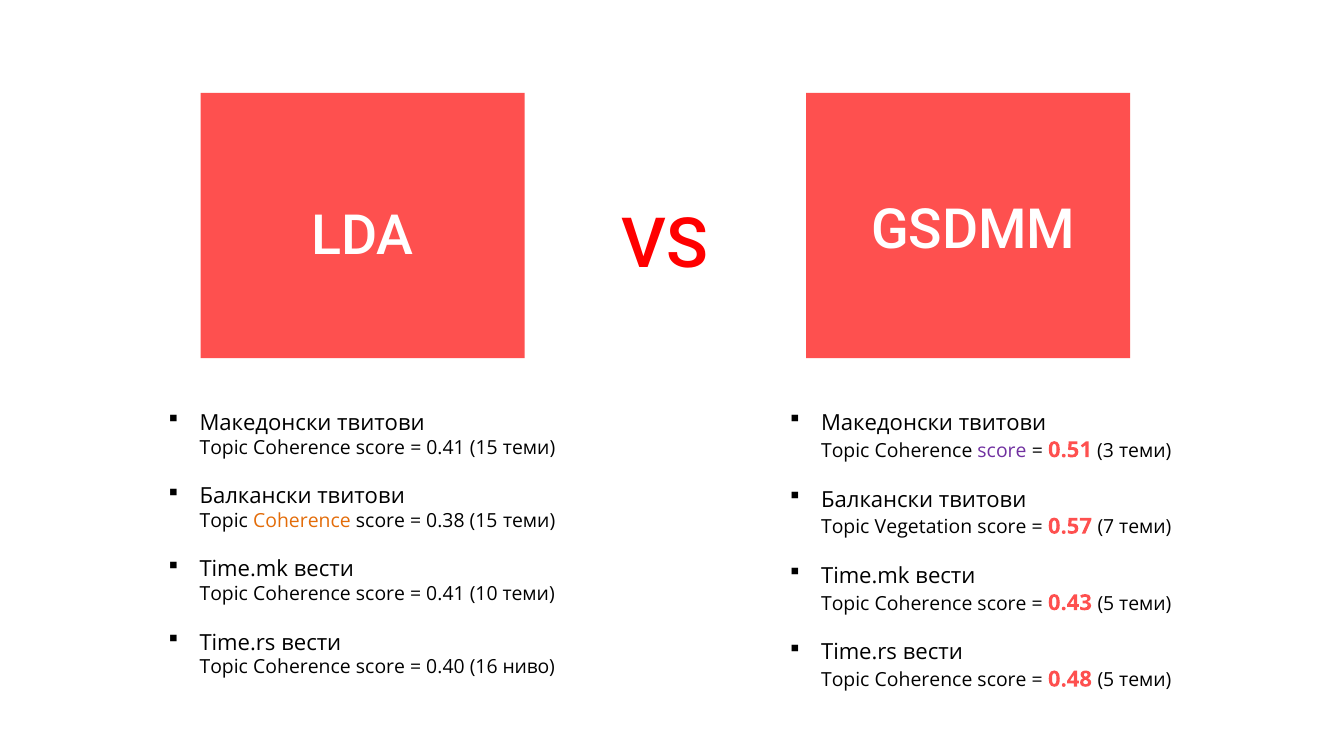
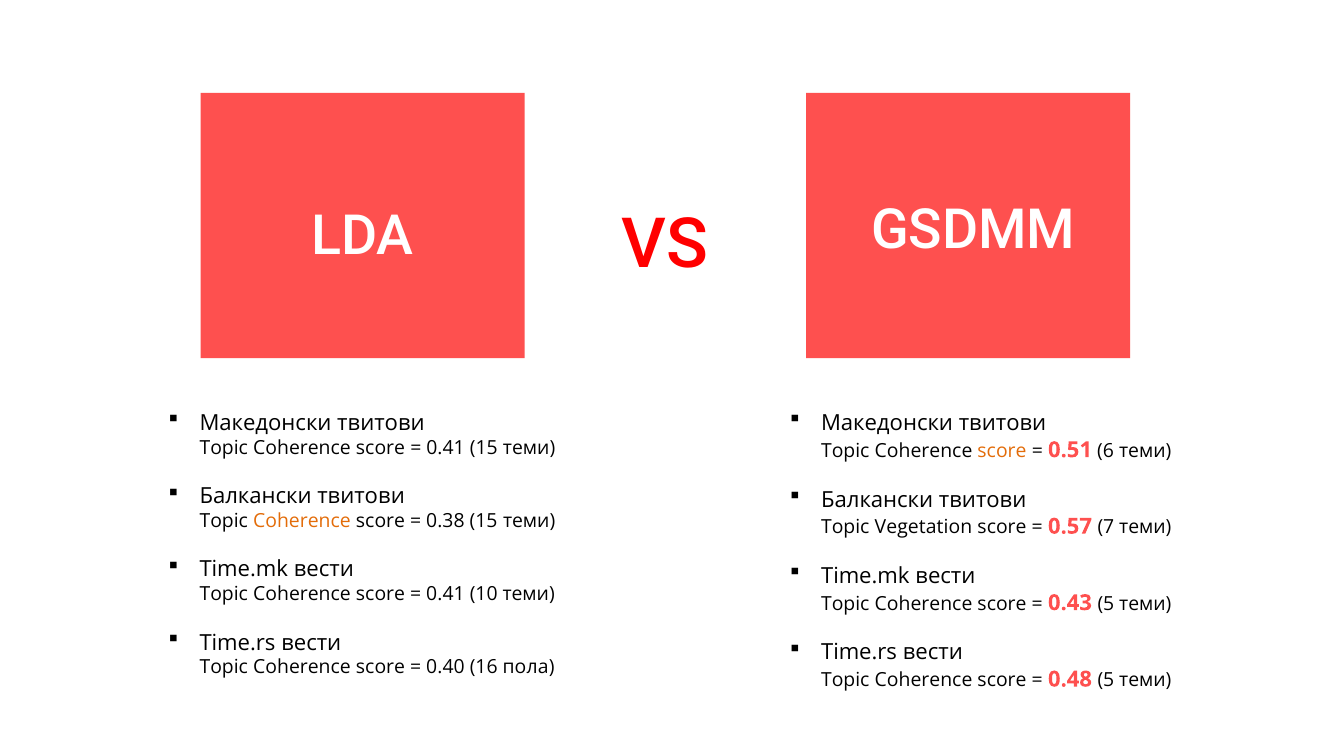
score at (1002, 451) colour: purple -> orange
3: 3 -> 6
ниво: ниво -> пола
